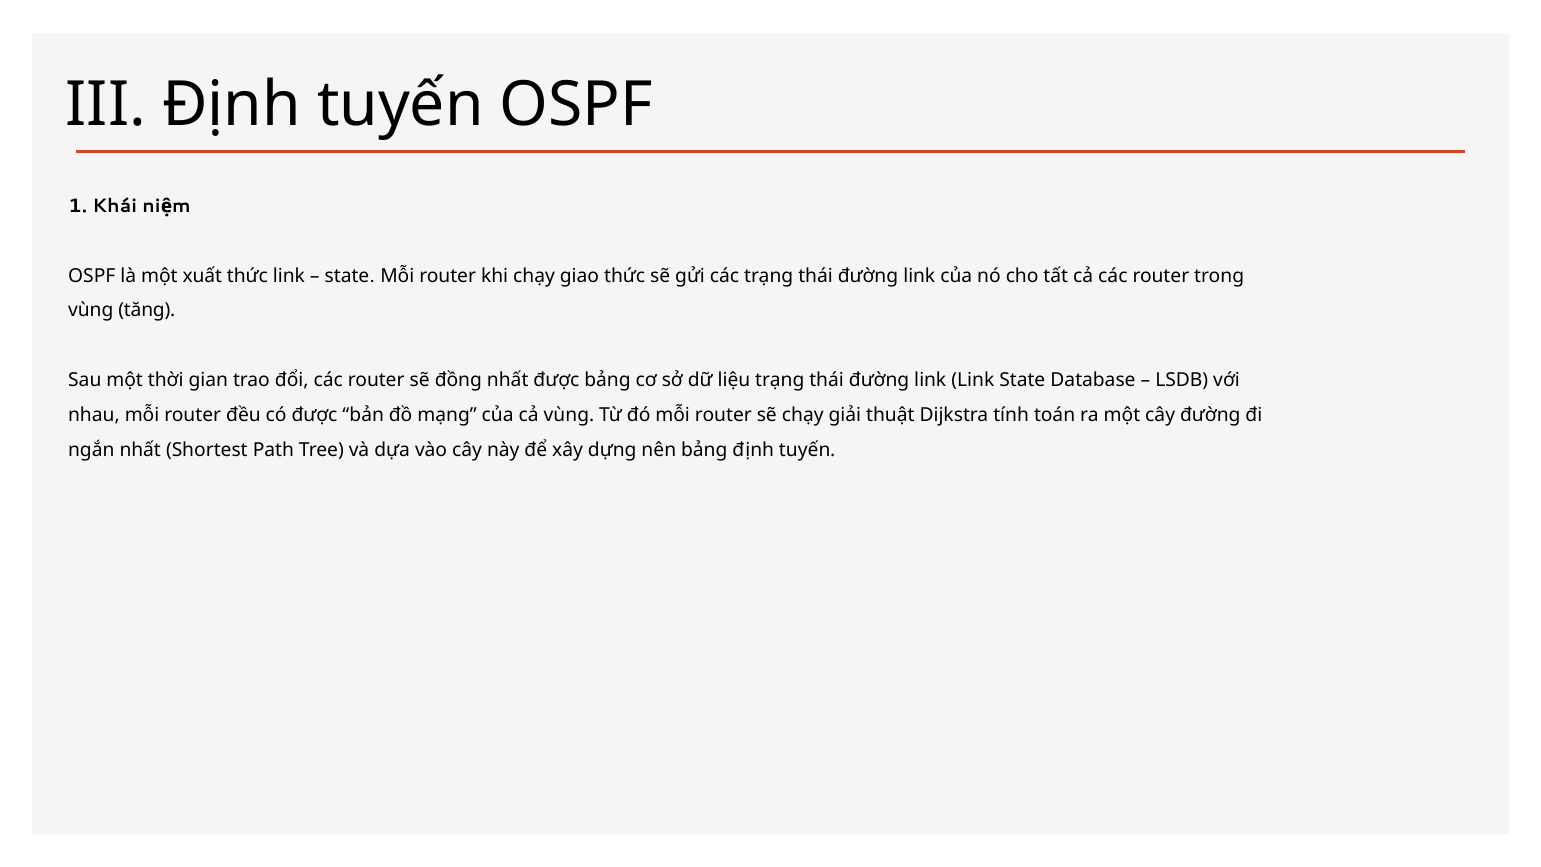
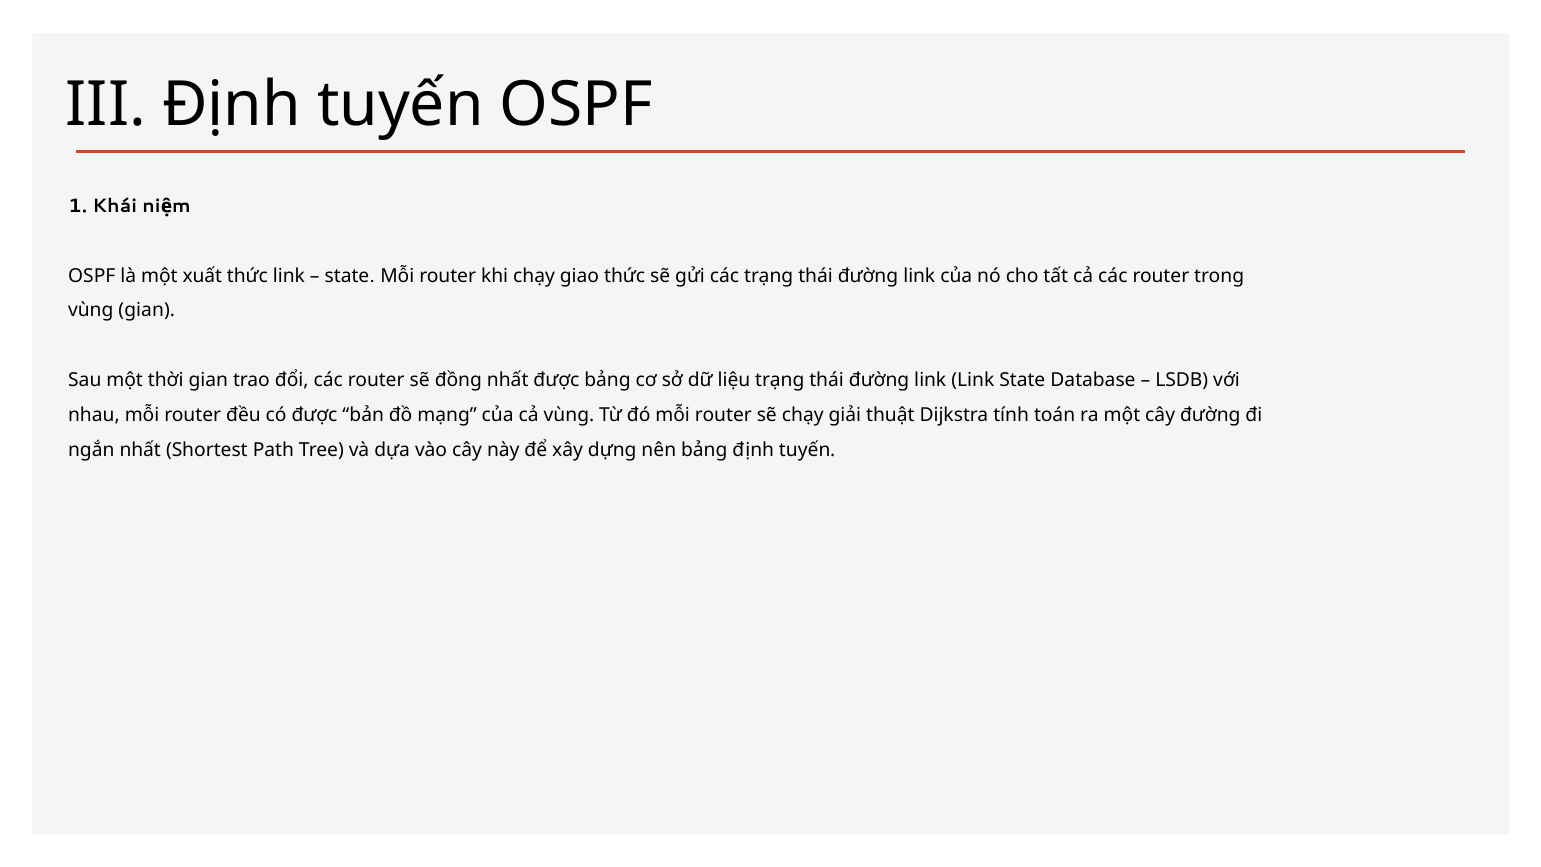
vùng tăng: tăng -> gian
